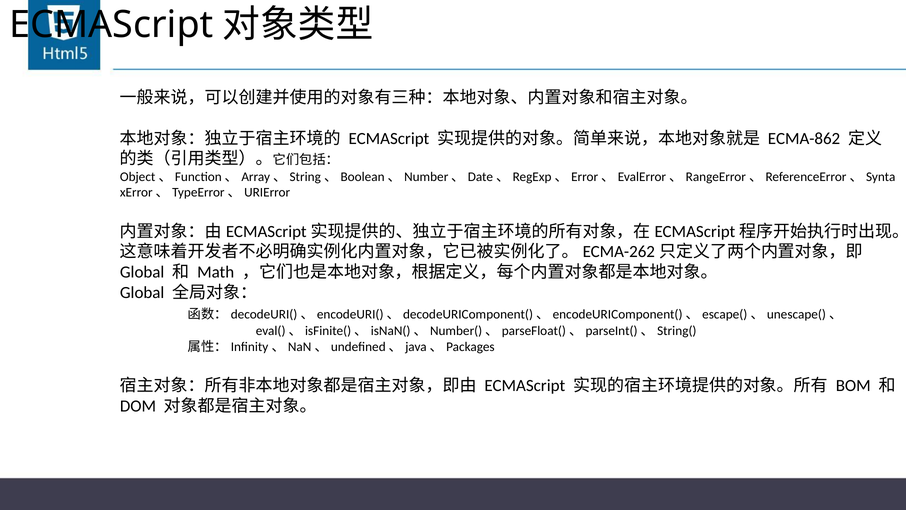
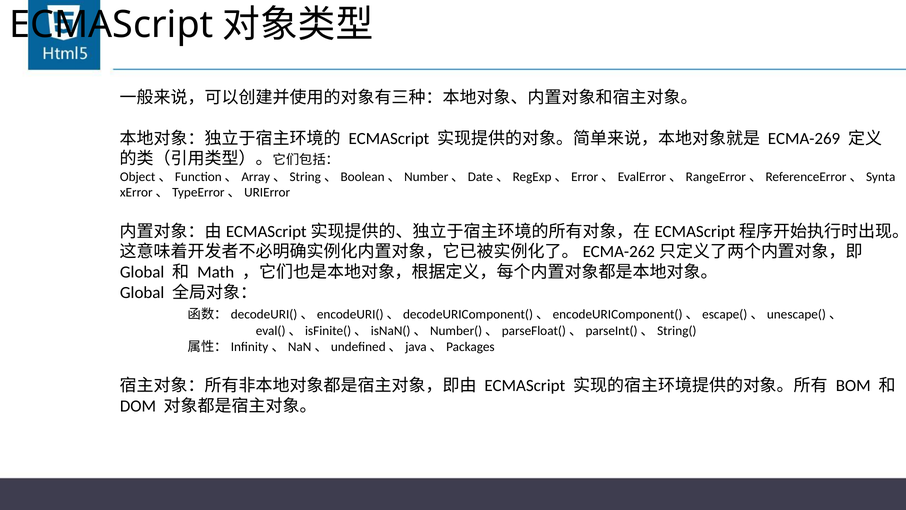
ECMA-862: ECMA-862 -> ECMA-269
